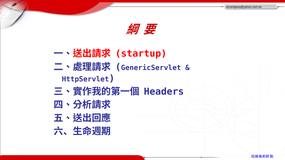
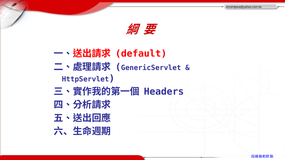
startup: startup -> default
